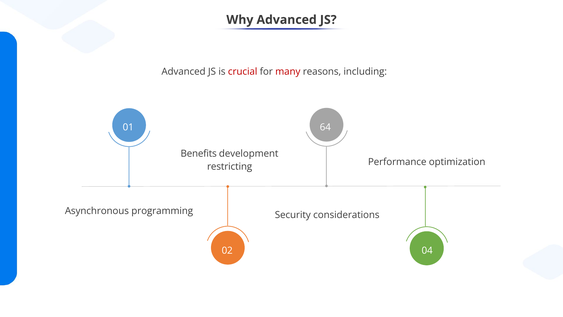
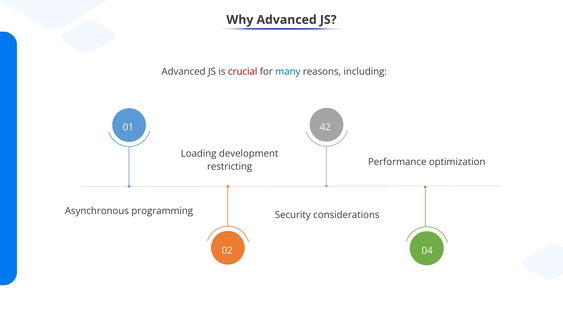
many colour: red -> blue
64: 64 -> 42
Benefits: Benefits -> Loading
